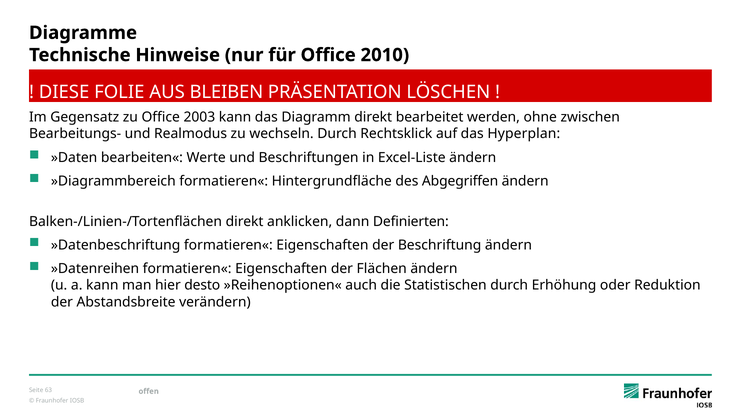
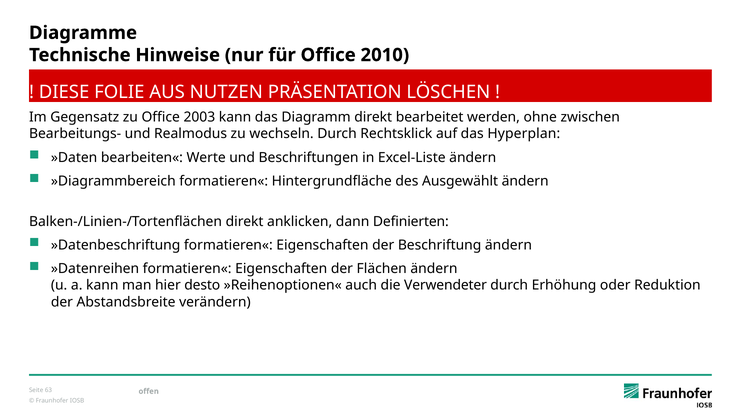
BLEIBEN: BLEIBEN -> NUTZEN
Abgegriffen: Abgegriffen -> Ausgewählt
Statistischen: Statistischen -> Verwendeter
